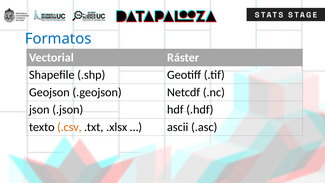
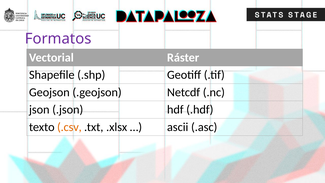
Formatos colour: blue -> purple
